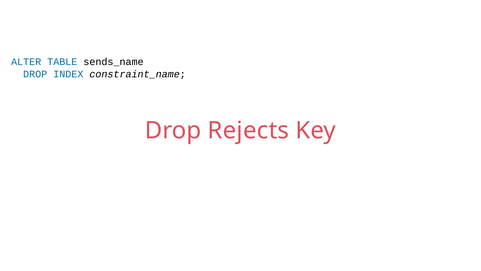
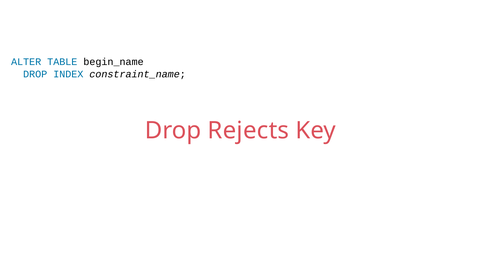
sends_name: sends_name -> begin_name
